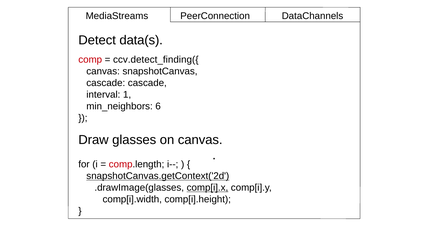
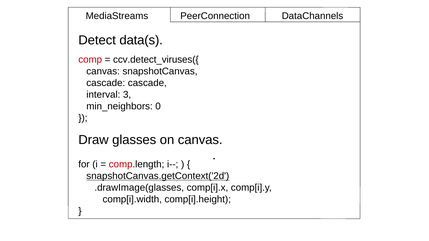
ccv.detect_finding({: ccv.detect_finding({ -> ccv.detect_viruses({
1: 1 -> 3
6: 6 -> 0
comp[i].x underline: present -> none
